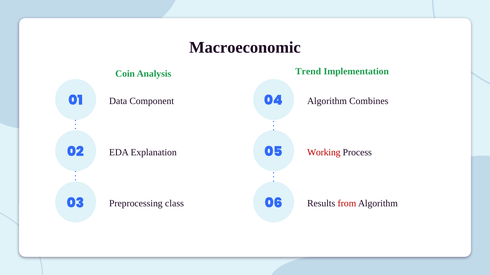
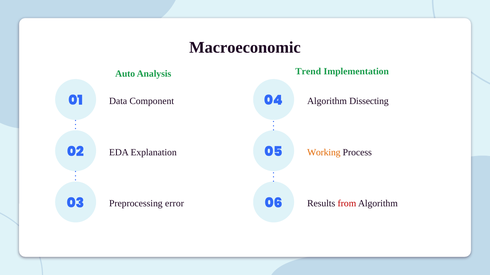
Coin: Coin -> Auto
Combines: Combines -> Dissecting
Working colour: red -> orange
class: class -> error
